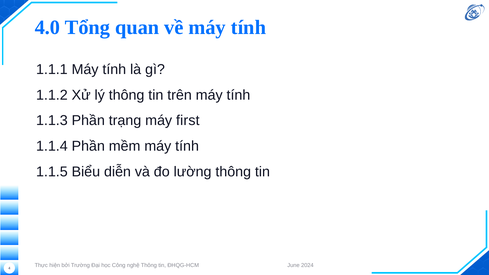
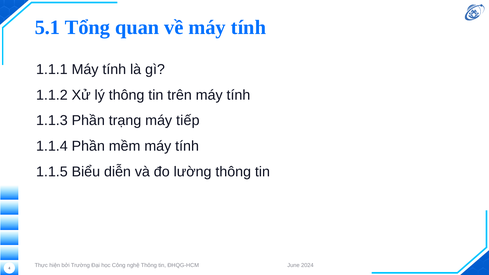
4.0: 4.0 -> 5.1
first: first -> tiếp
